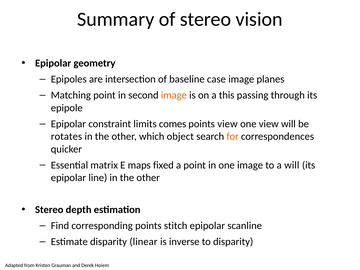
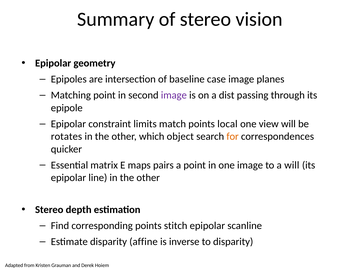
image at (174, 95) colour: orange -> purple
this: this -> dist
comes: comes -> match
points view: view -> local
fixed: fixed -> pairs
linear: linear -> affine
